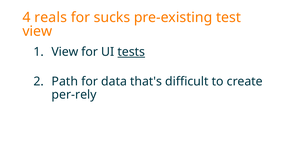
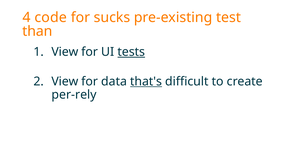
reals: reals -> code
view at (37, 31): view -> than
Path at (65, 81): Path -> View
that's underline: none -> present
